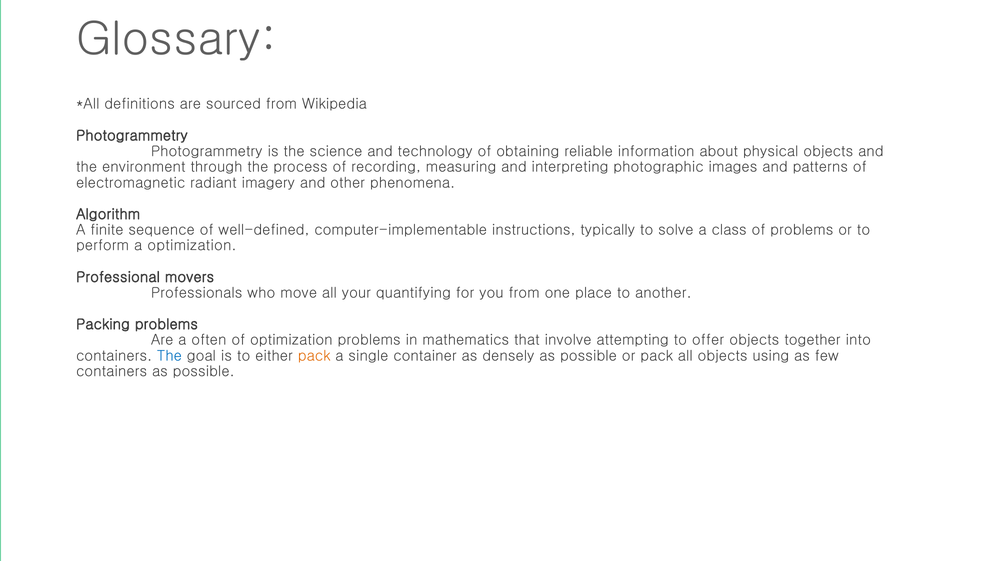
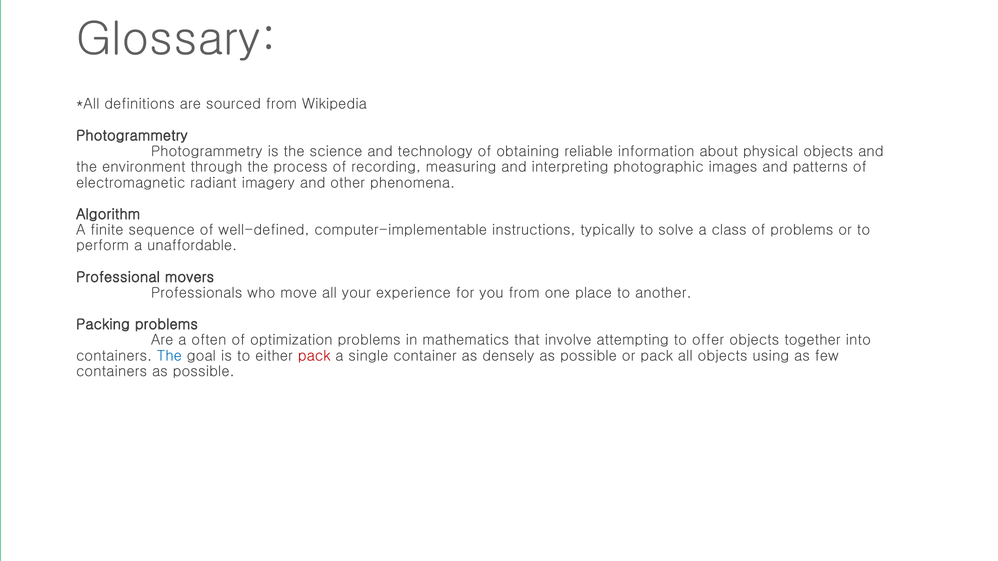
a optimization: optimization -> unaffordable
quantifying: quantifying -> experience
pack at (314, 356) colour: orange -> red
